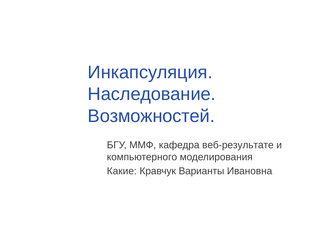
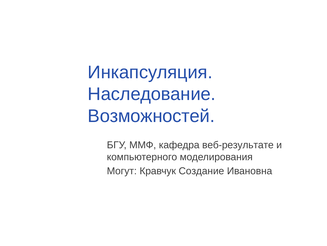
Какие: Какие -> Могут
Варианты: Варианты -> Создание
